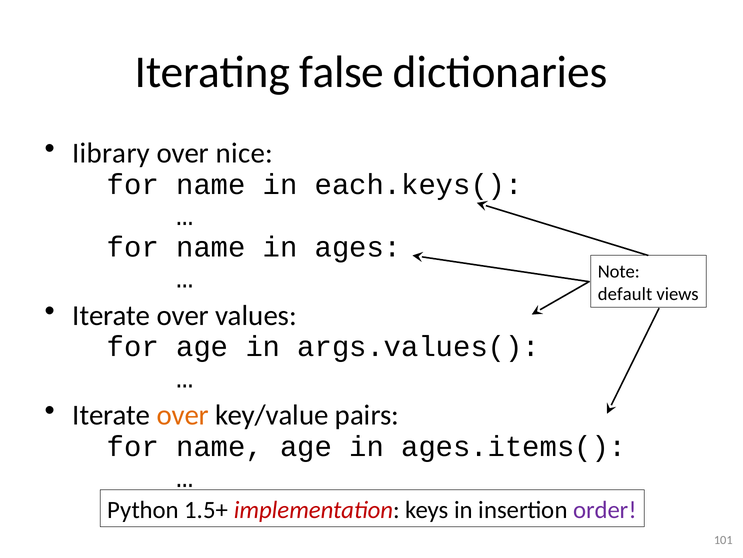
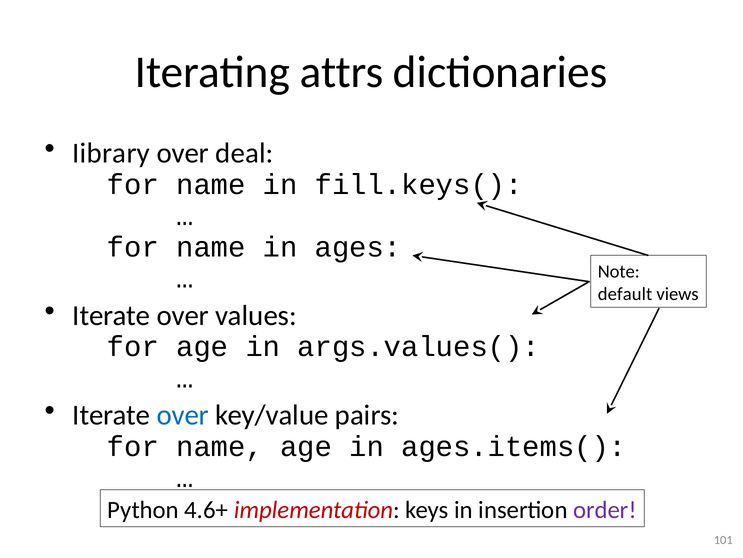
false: false -> attrs
nice: nice -> deal
each.keys(: each.keys( -> fill.keys(
over at (183, 415) colour: orange -> blue
1.5+: 1.5+ -> 4.6+
